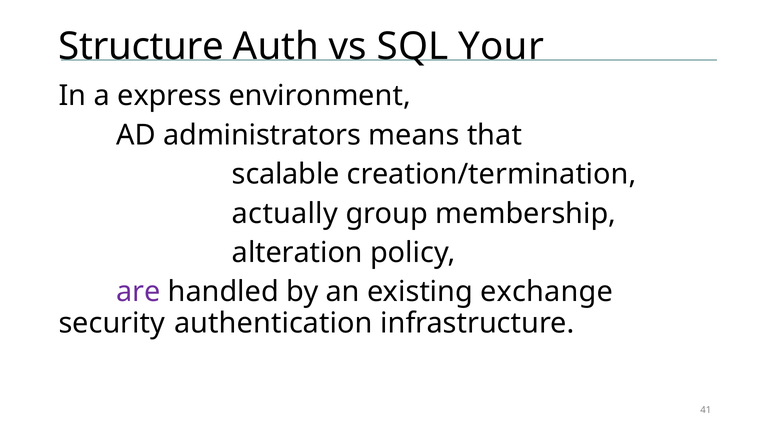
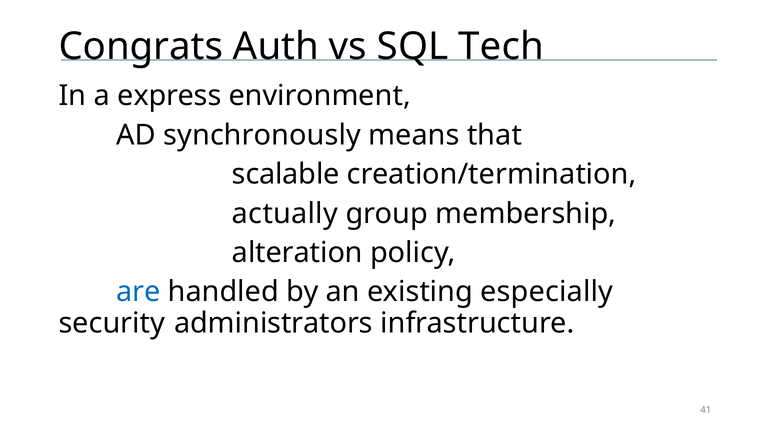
Structure: Structure -> Congrats
Your: Your -> Tech
administrators: administrators -> synchronously
are colour: purple -> blue
exchange: exchange -> especially
authentication: authentication -> administrators
